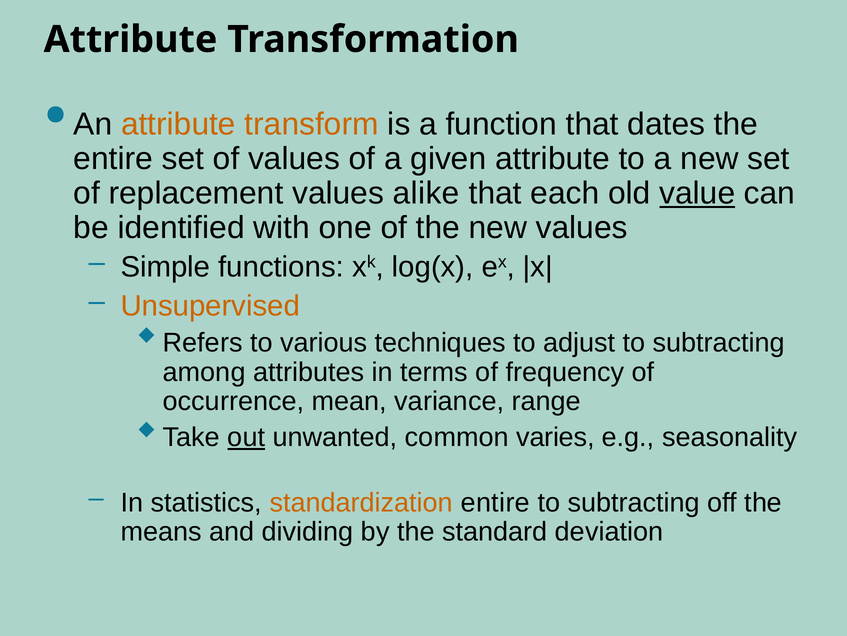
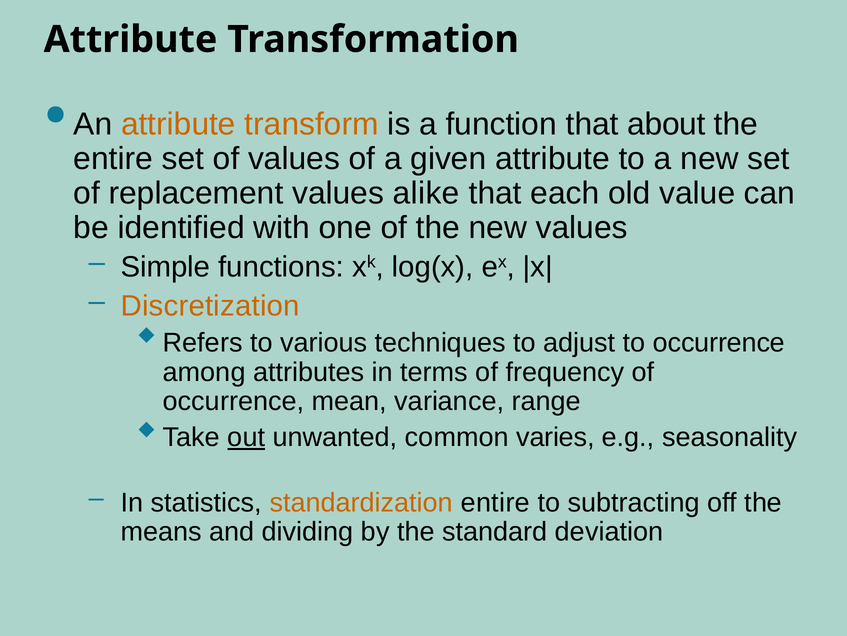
dates: dates -> about
value underline: present -> none
Unsupervised: Unsupervised -> Discretization
adjust to subtracting: subtracting -> occurrence
